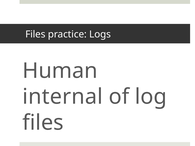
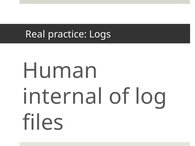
Files at (35, 34): Files -> Real
